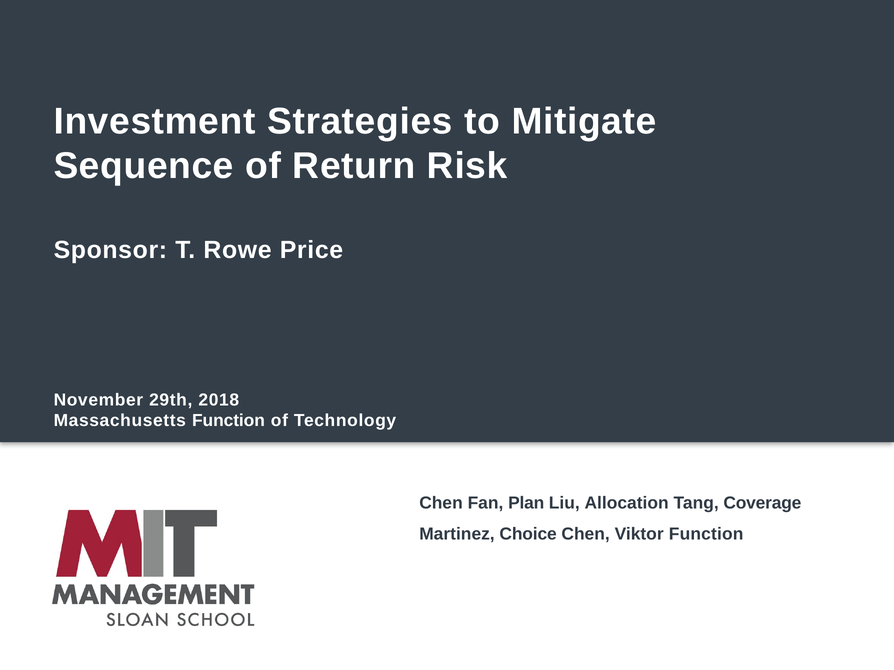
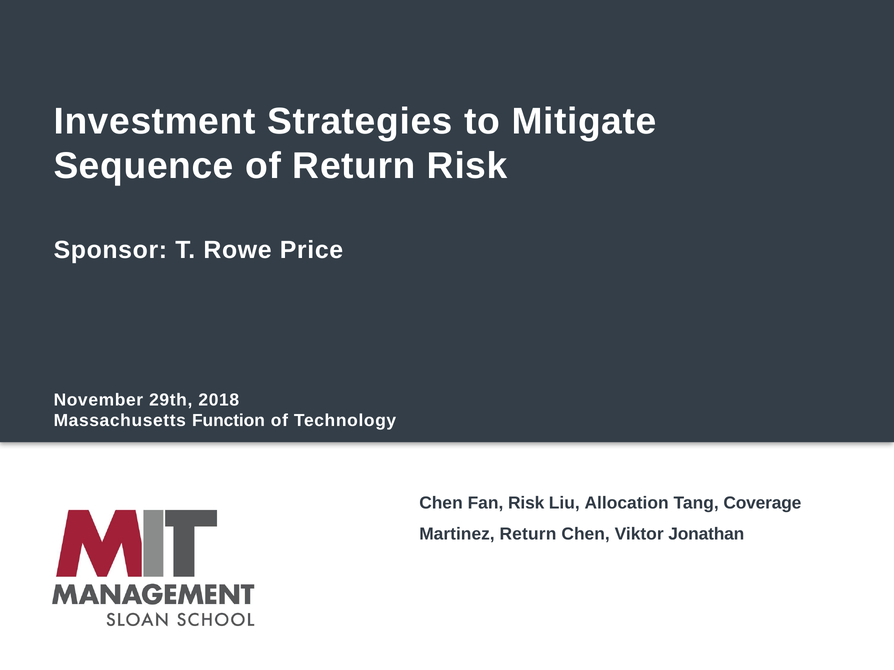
Fan Plan: Plan -> Risk
Martinez Choice: Choice -> Return
Viktor Function: Function -> Jonathan
